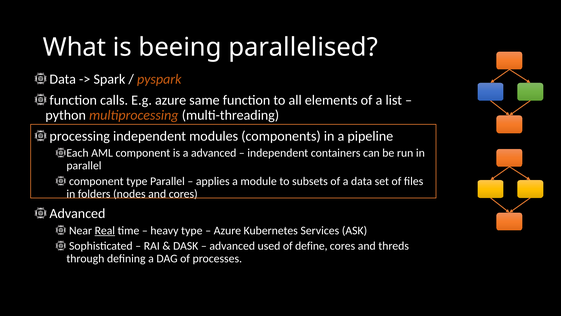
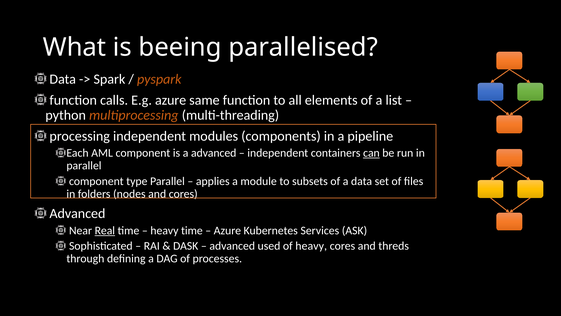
can underline: none -> present
heavy type: type -> time
of define: define -> heavy
